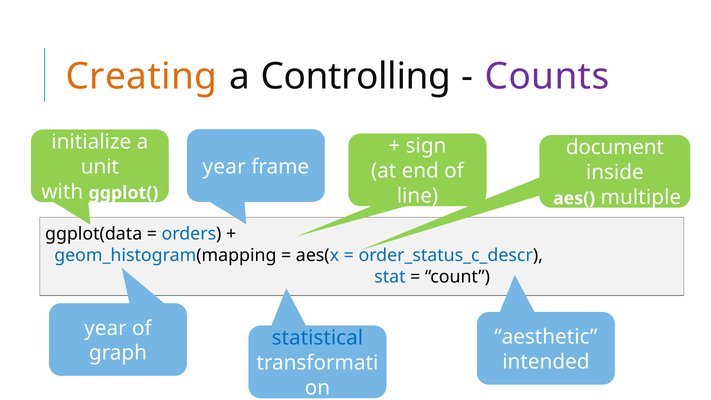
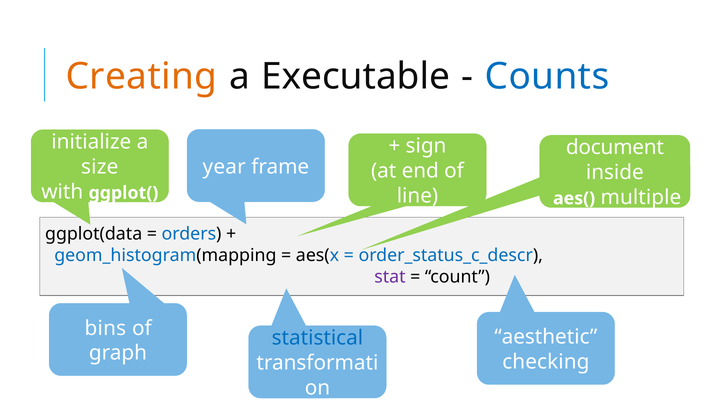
Controlling: Controlling -> Executable
Counts colour: purple -> blue
unit: unit -> size
stat colour: blue -> purple
year at (105, 328): year -> bins
intended: intended -> checking
